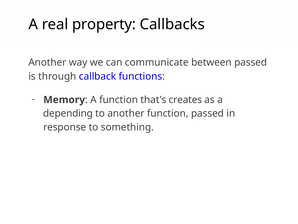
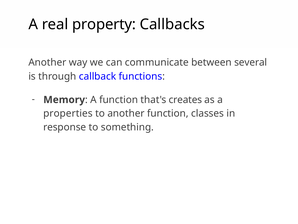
between passed: passed -> several
depending: depending -> properties
function passed: passed -> classes
